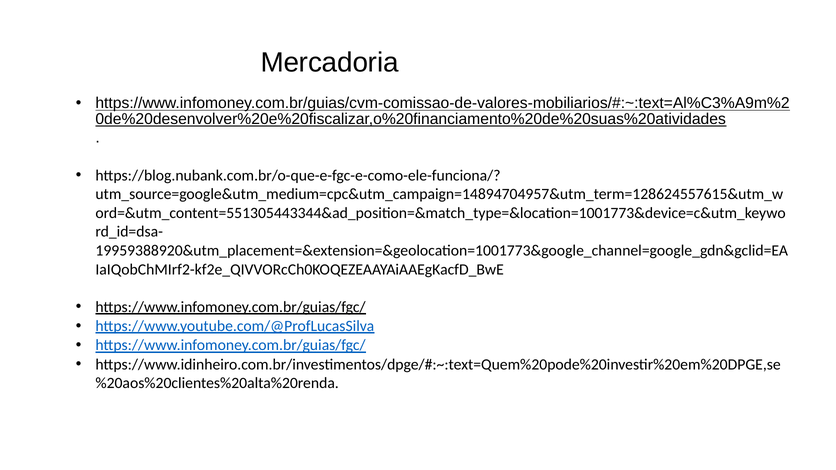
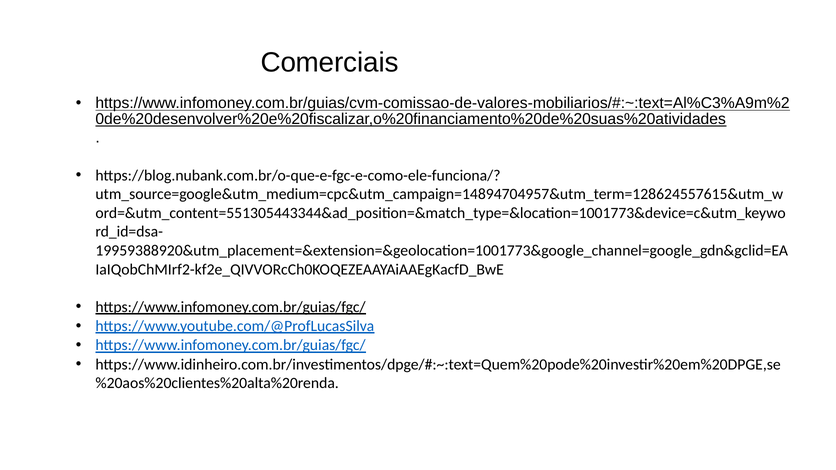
Mercadoria: Mercadoria -> Comerciais
